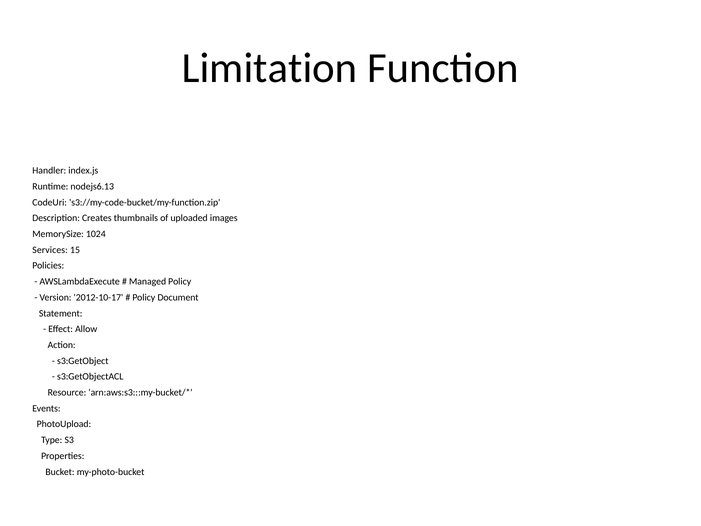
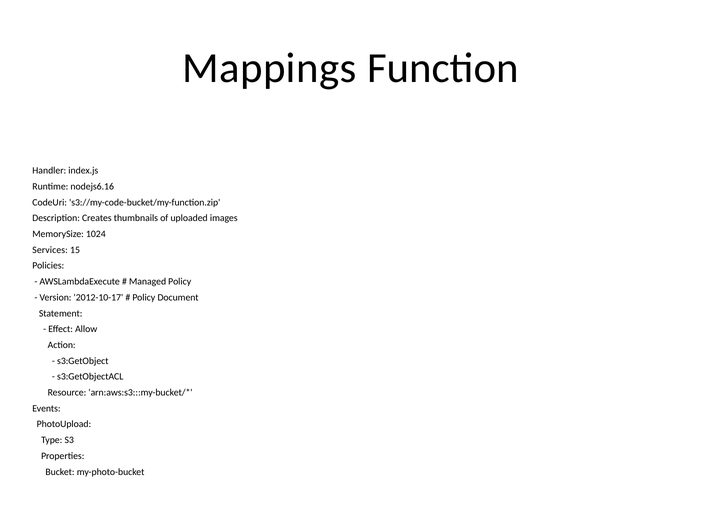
Limitation: Limitation -> Mappings
nodejs6.13: nodejs6.13 -> nodejs6.16
